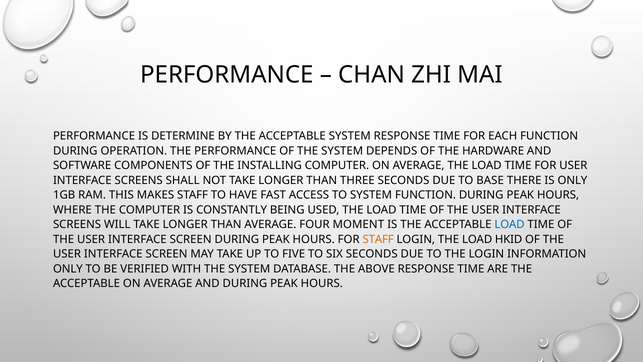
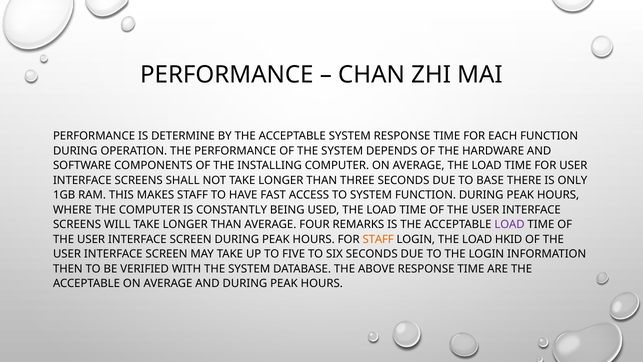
MOMENT: MOMENT -> REMARKS
LOAD at (510, 224) colour: blue -> purple
ONLY at (68, 269): ONLY -> THEN
